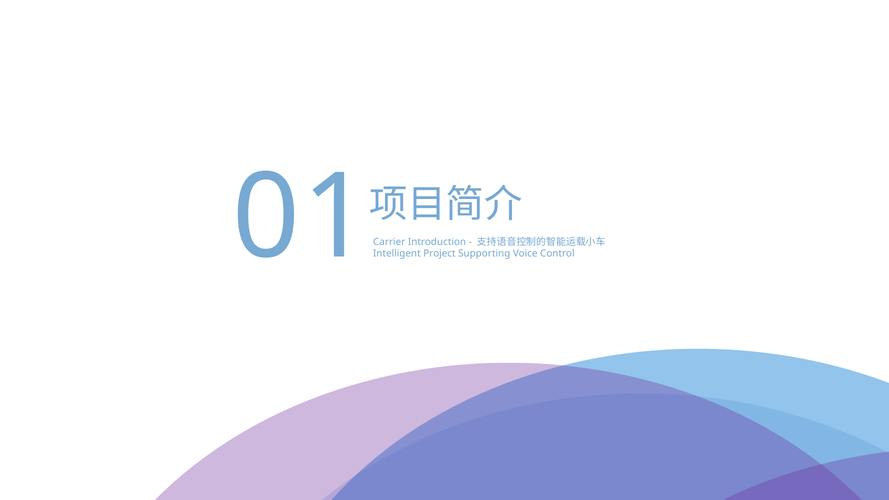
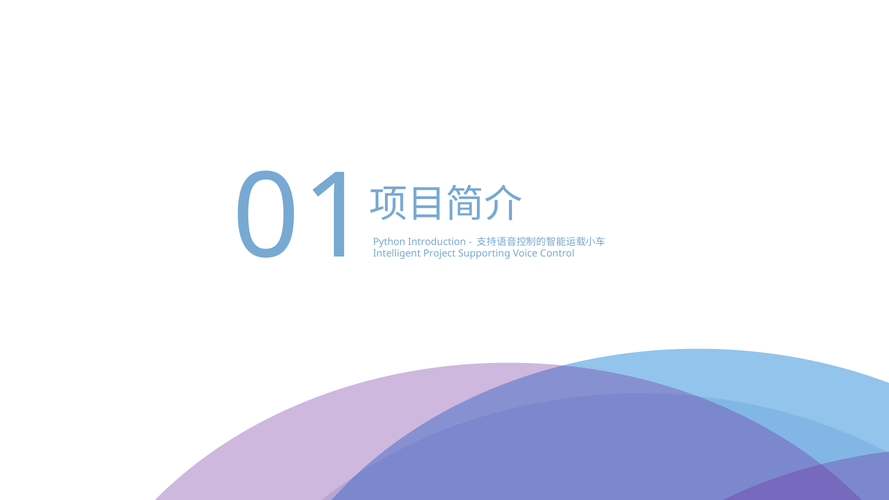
Carrier: Carrier -> Python
